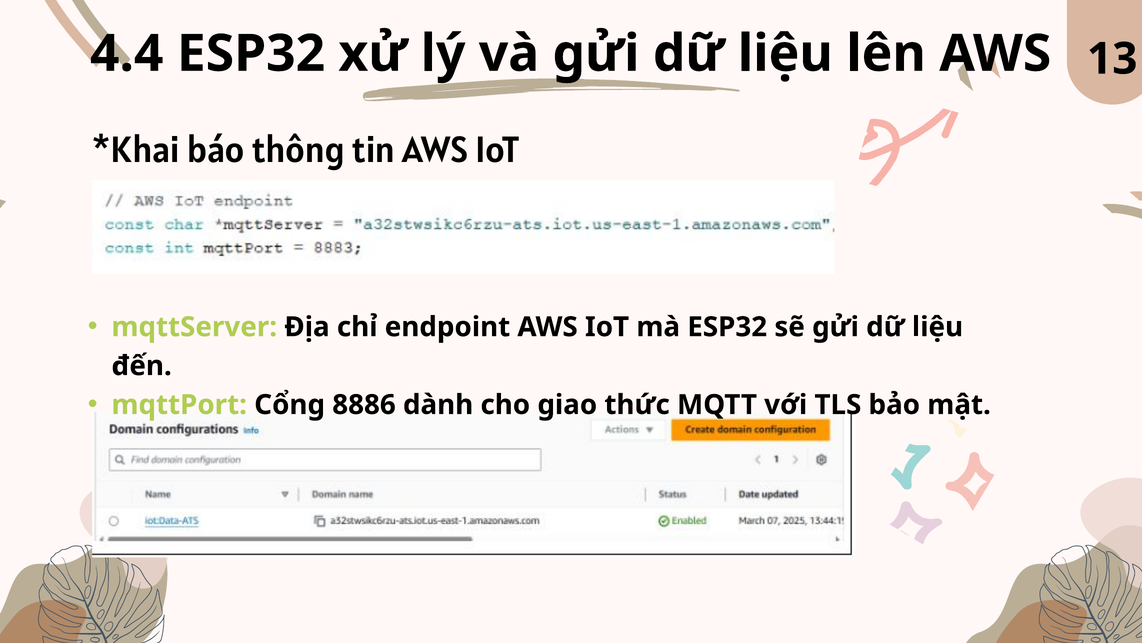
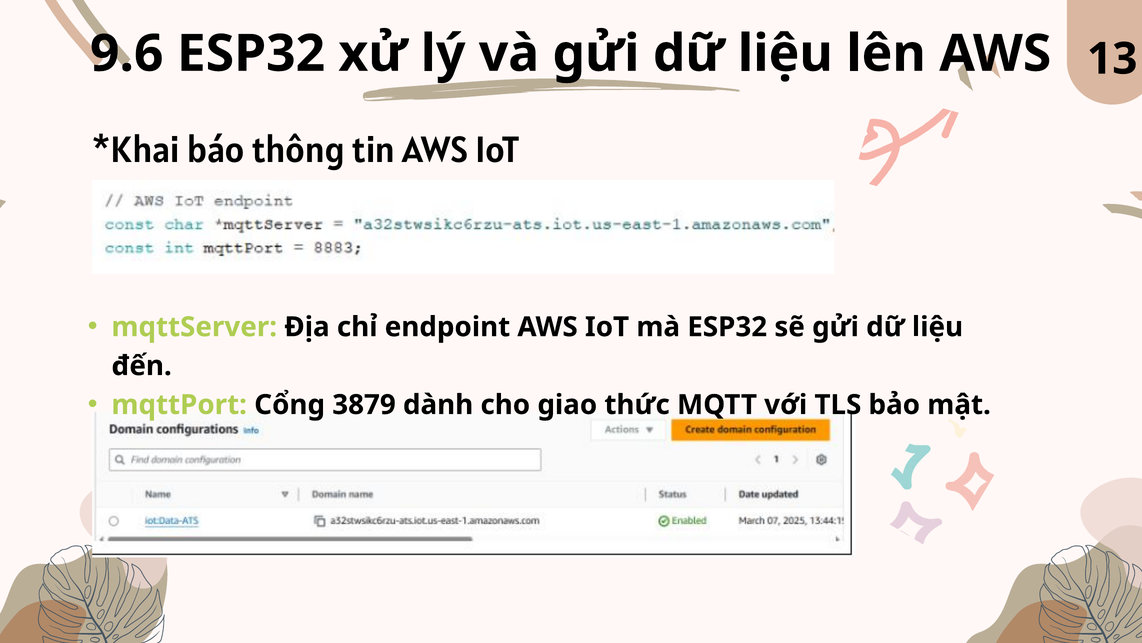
4.4: 4.4 -> 9.6
8886: 8886 -> 3879
